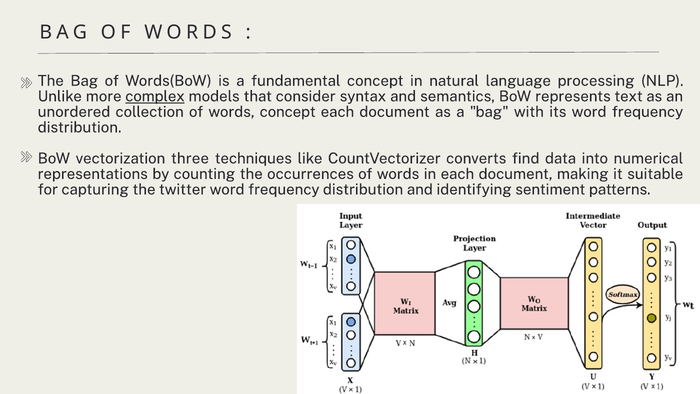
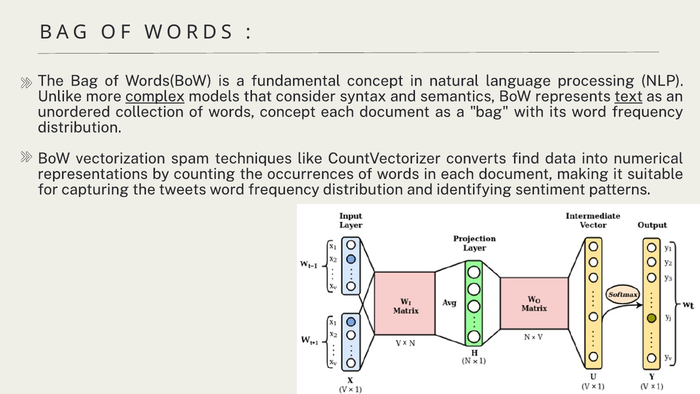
text underline: none -> present
three: three -> spam
twitter: twitter -> tweets
